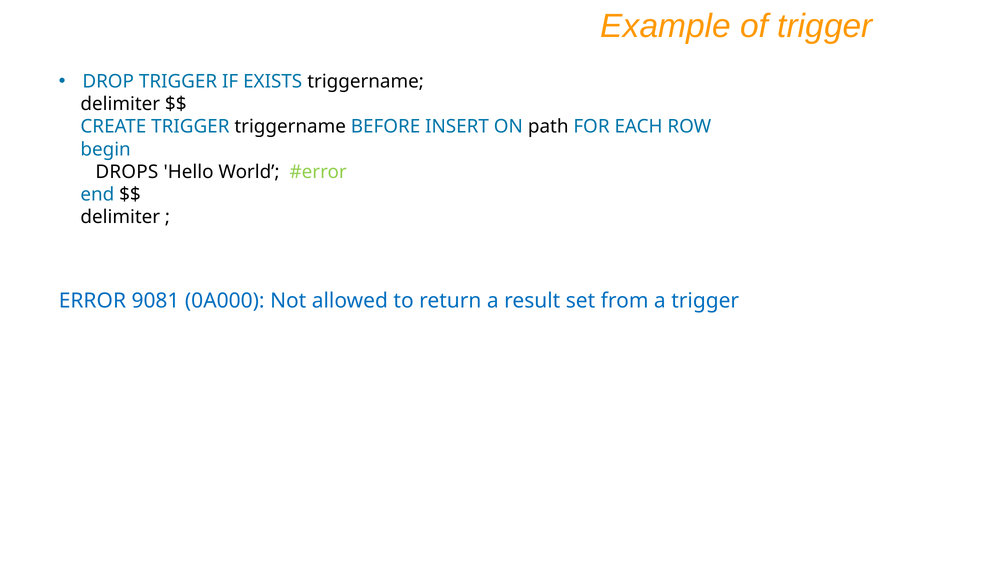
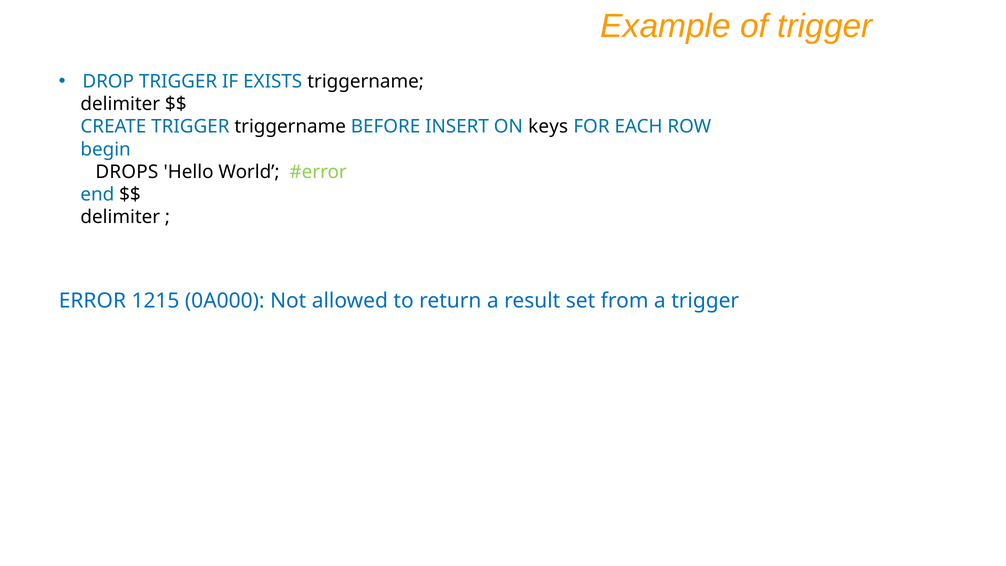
path: path -> keys
9081: 9081 -> 1215
